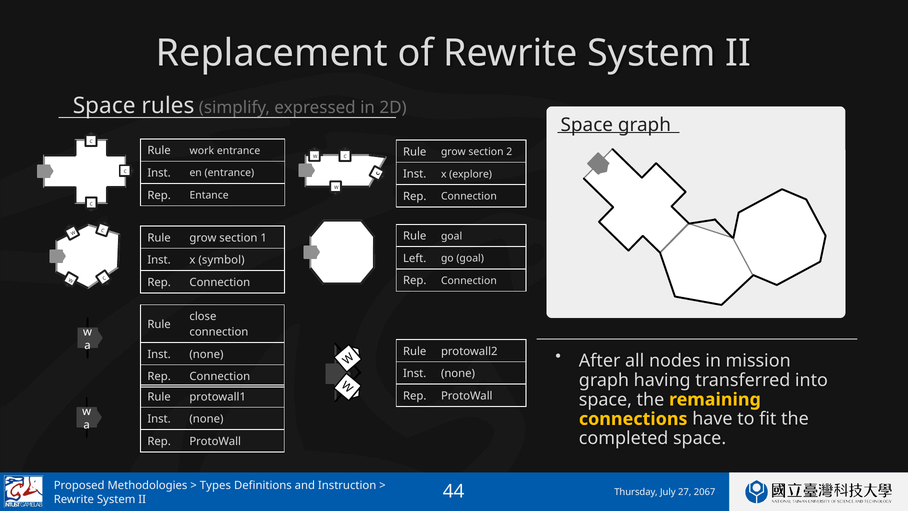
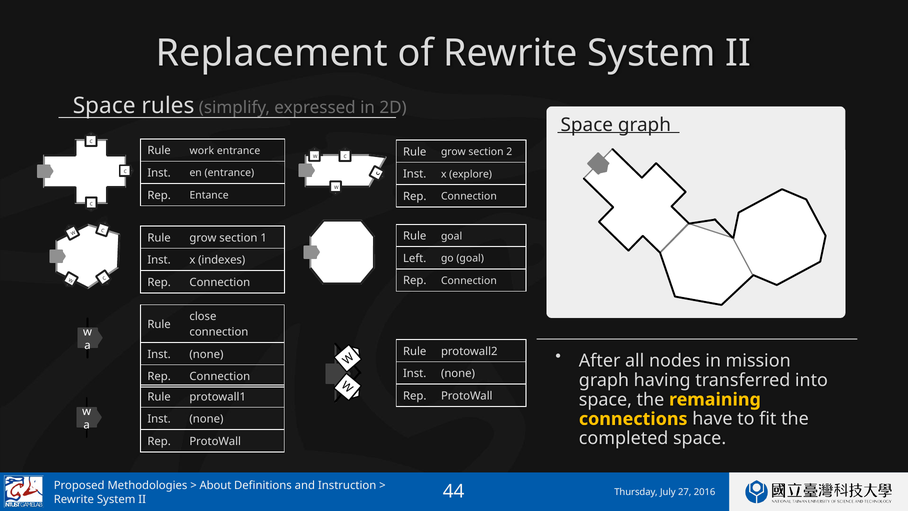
symbol: symbol -> indexes
Types: Types -> About
2067: 2067 -> 2016
